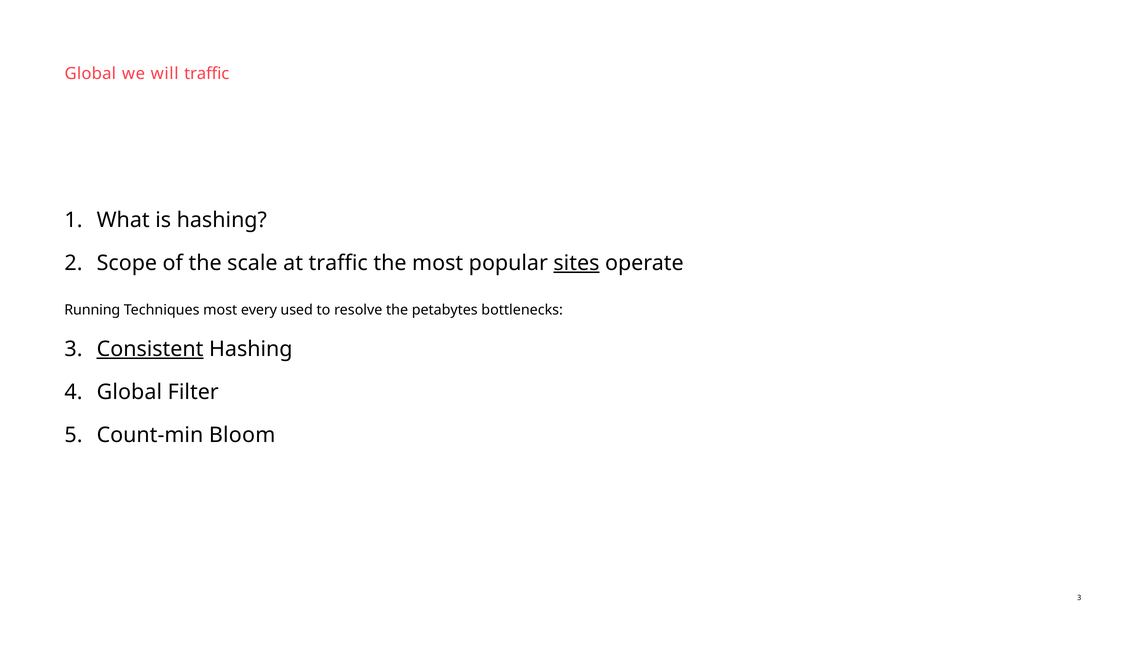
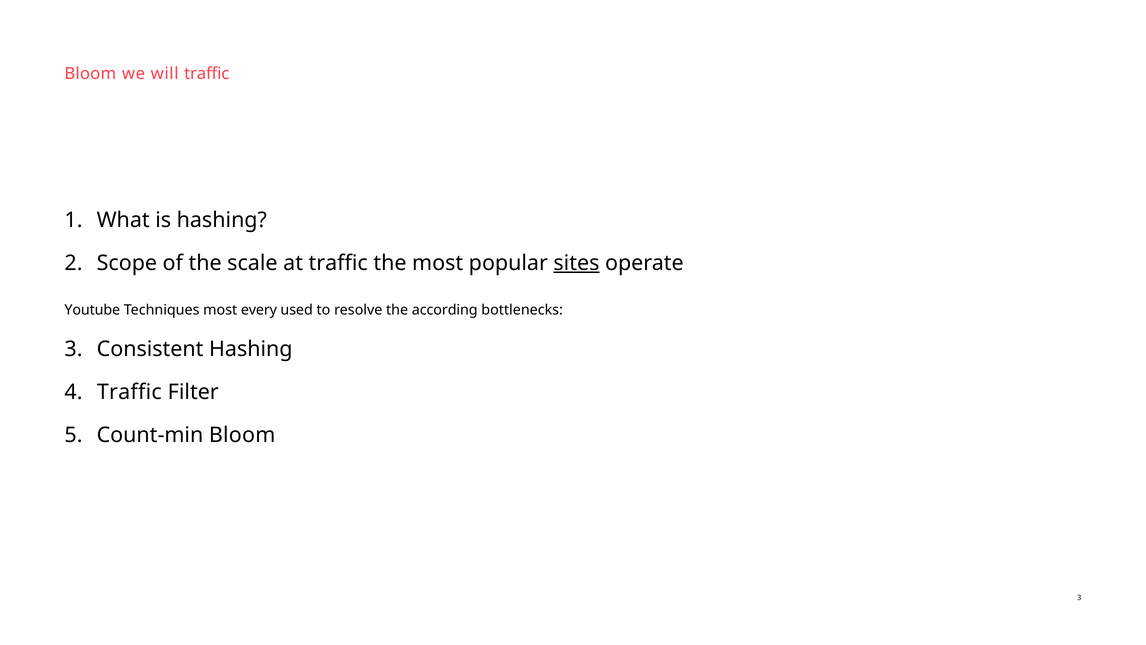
Global at (90, 74): Global -> Bloom
Running: Running -> Youtube
petabytes: petabytes -> according
Consistent underline: present -> none
Global at (129, 392): Global -> Traffic
